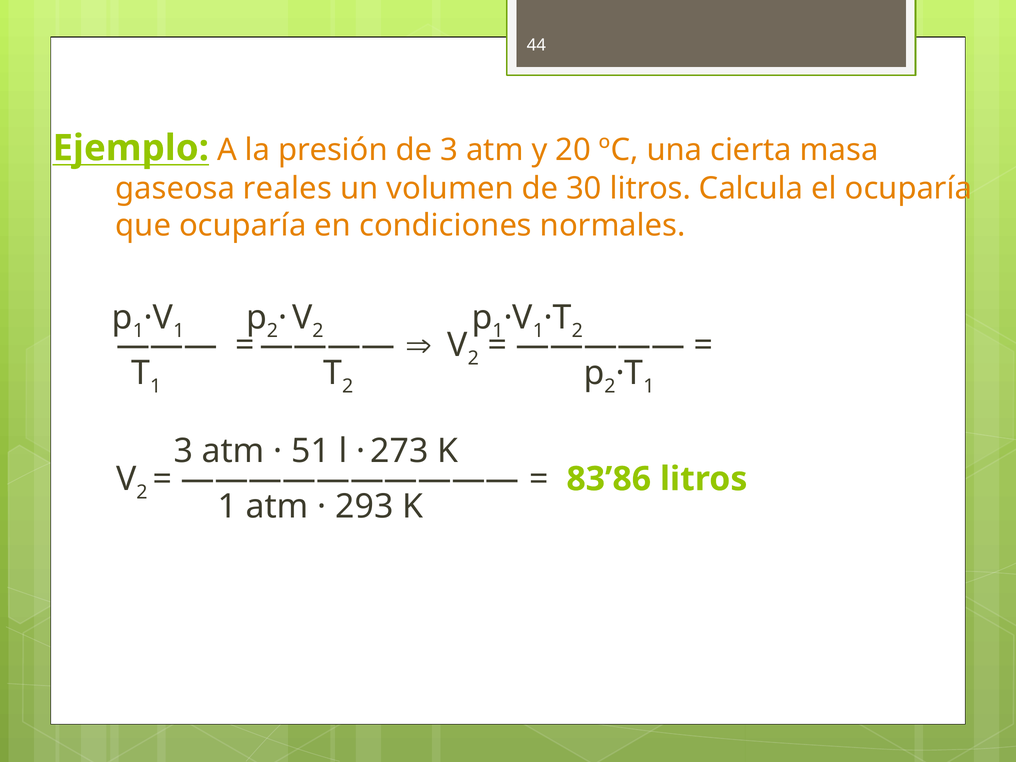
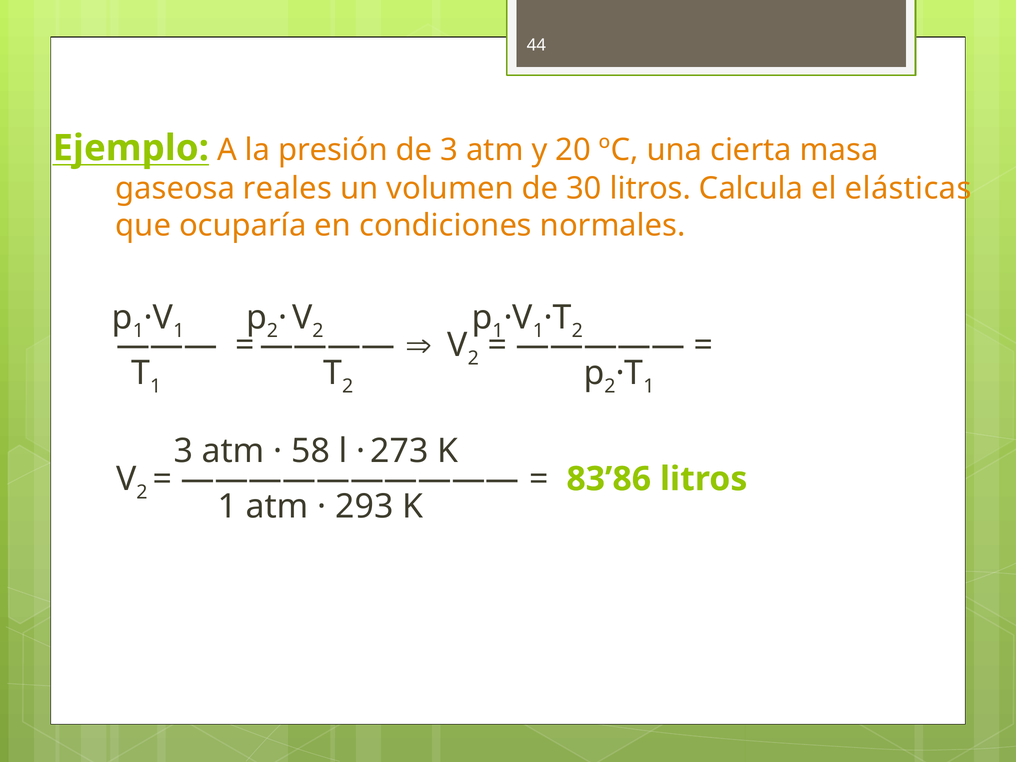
el ocuparía: ocuparía -> elásticas
51: 51 -> 58
